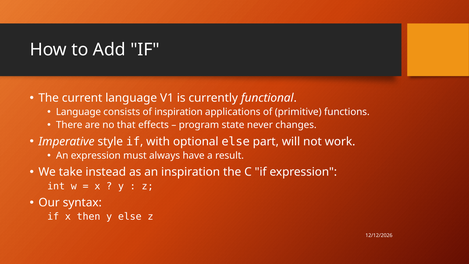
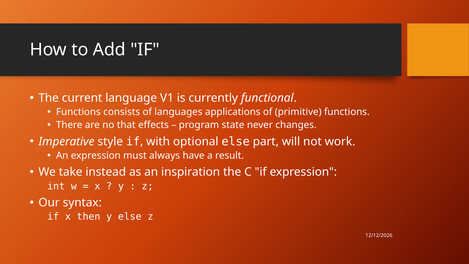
Language at (78, 112): Language -> Functions
of inspiration: inspiration -> languages
